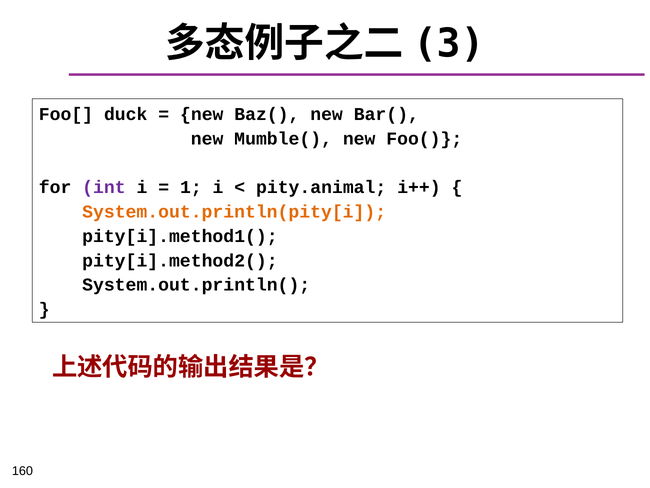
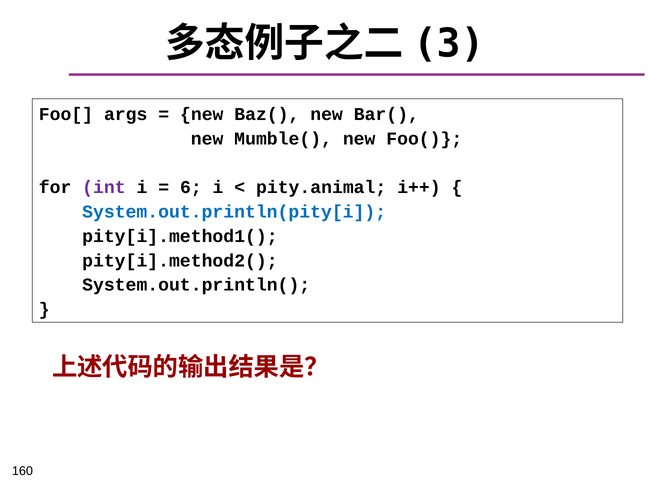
duck: duck -> args
1: 1 -> 6
System.out.println(pity[i colour: orange -> blue
